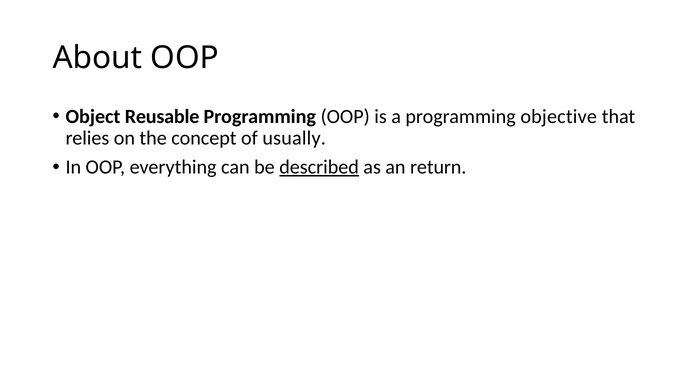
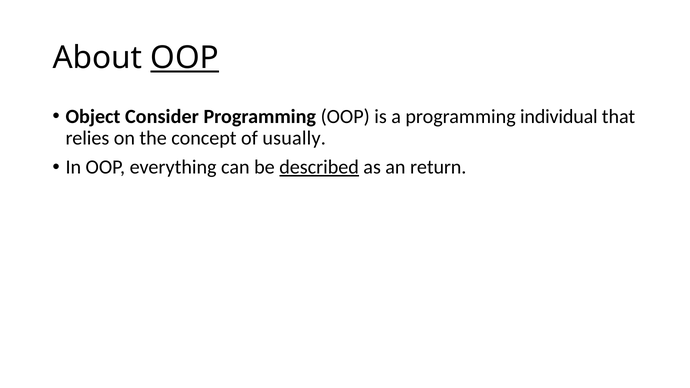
OOP at (185, 58) underline: none -> present
Reusable: Reusable -> Consider
objective: objective -> individual
